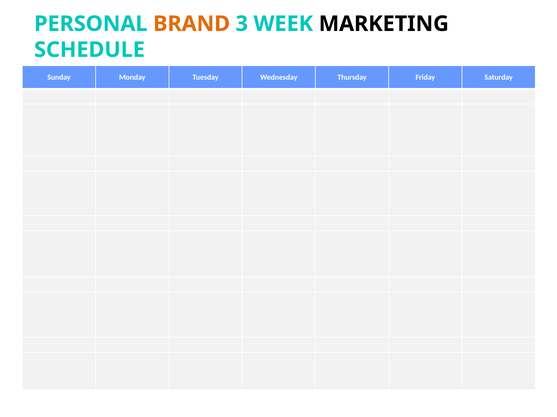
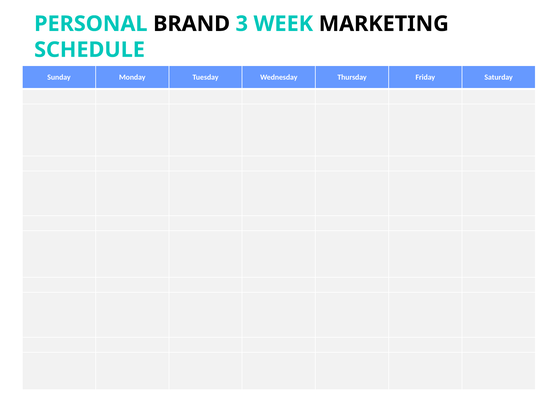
BRAND colour: orange -> black
